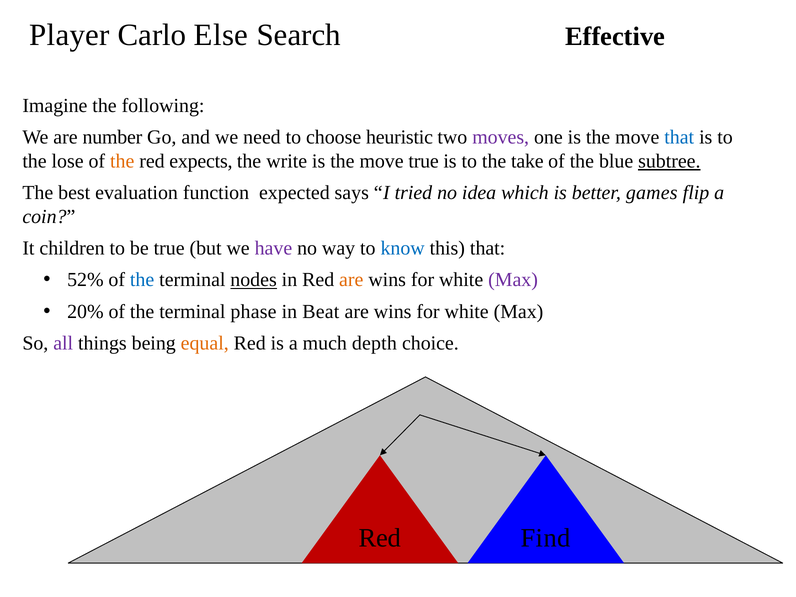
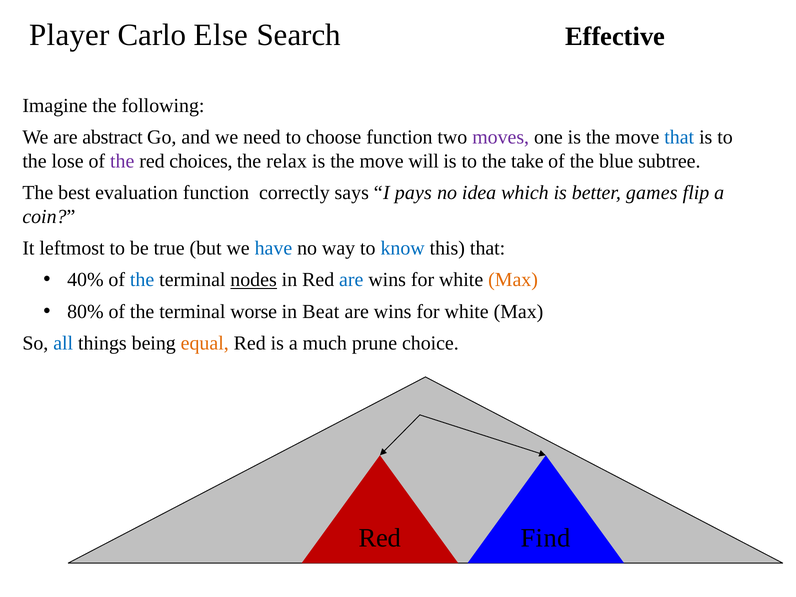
number: number -> abstract
choose heuristic: heuristic -> function
the at (122, 161) colour: orange -> purple
expects: expects -> choices
write: write -> relax
move true: true -> will
subtree underline: present -> none
expected: expected -> correctly
tried: tried -> pays
children: children -> leftmost
have colour: purple -> blue
52%: 52% -> 40%
are at (351, 280) colour: orange -> blue
Max at (513, 280) colour: purple -> orange
20%: 20% -> 80%
phase: phase -> worse
all colour: purple -> blue
depth: depth -> prune
